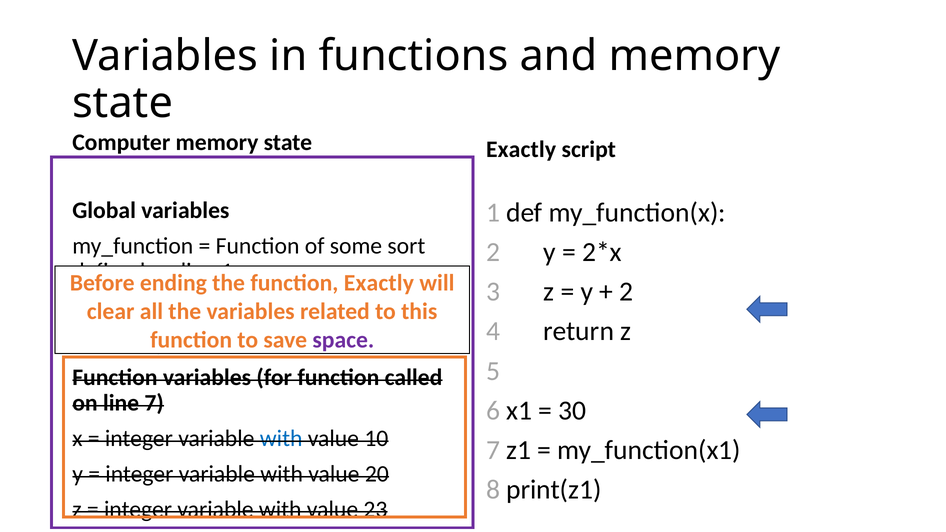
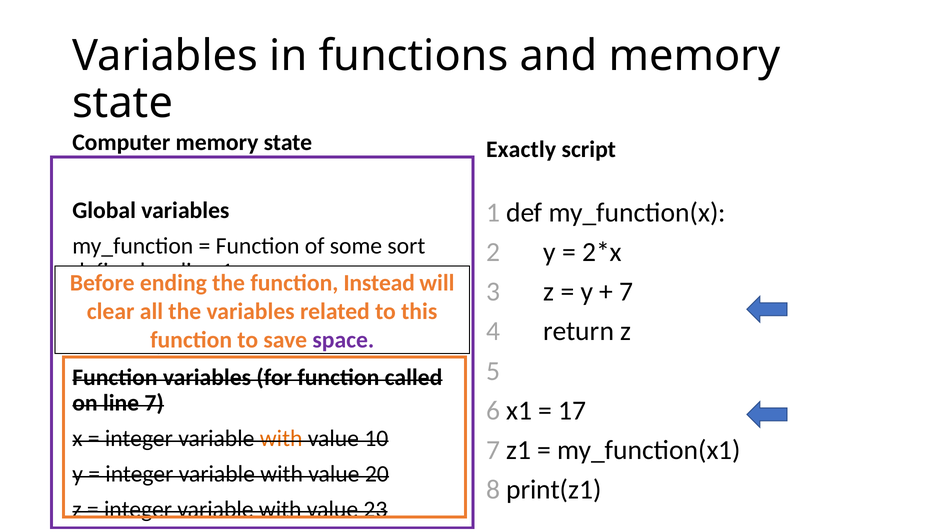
function Exactly: Exactly -> Instead
2 at (626, 292): 2 -> 7
30: 30 -> 17
with at (281, 439) colour: blue -> orange
